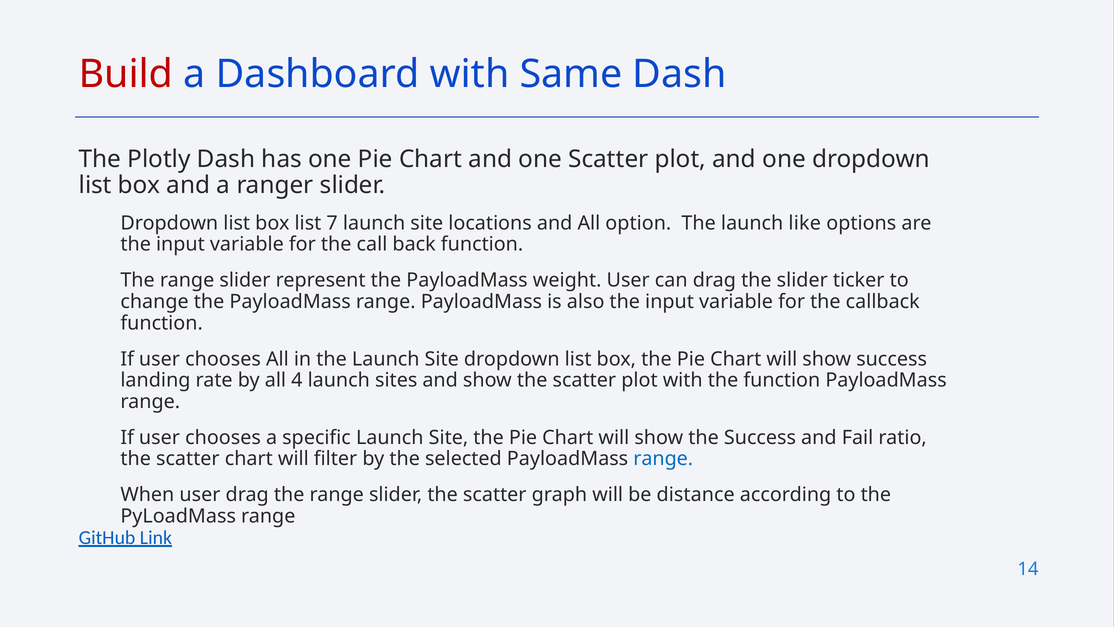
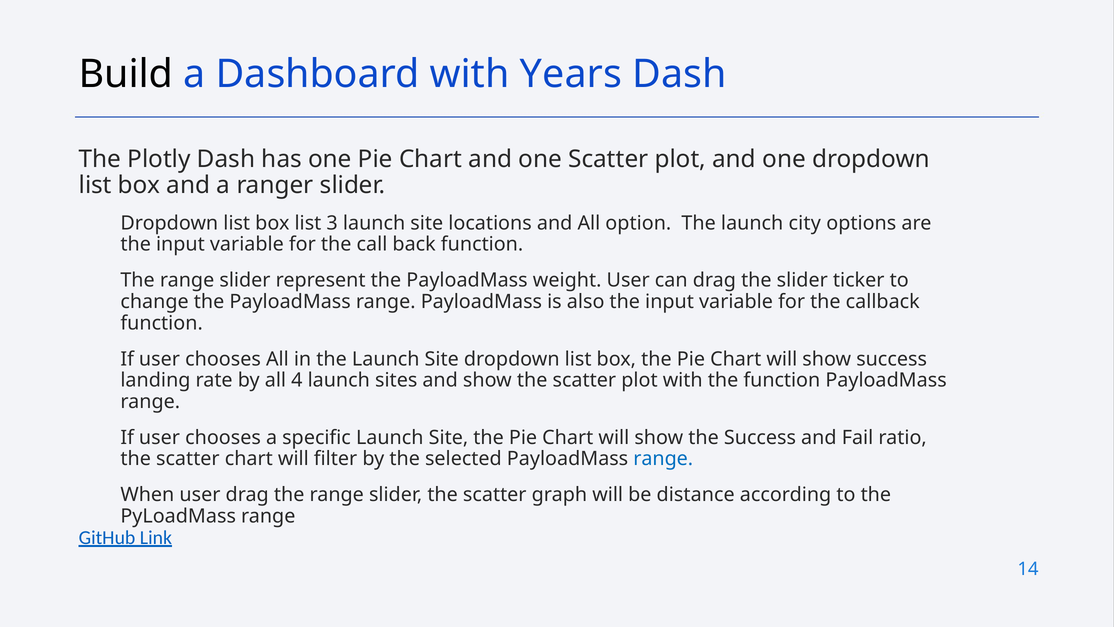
Build colour: red -> black
Same: Same -> Years
7: 7 -> 3
like: like -> city
